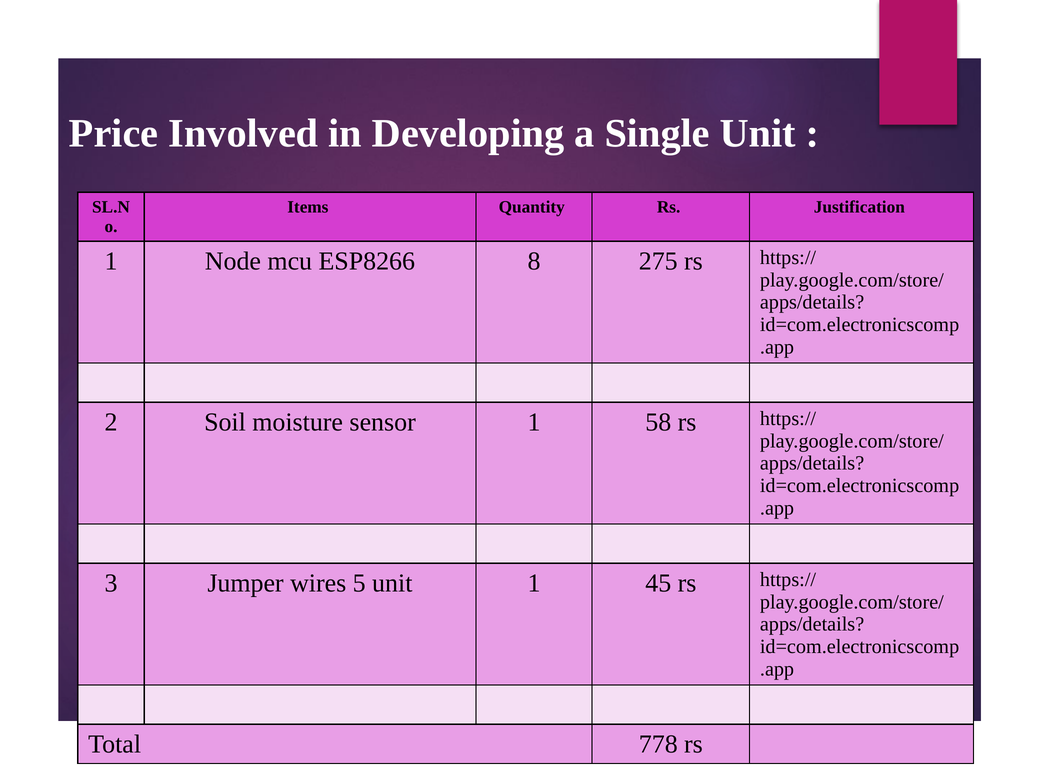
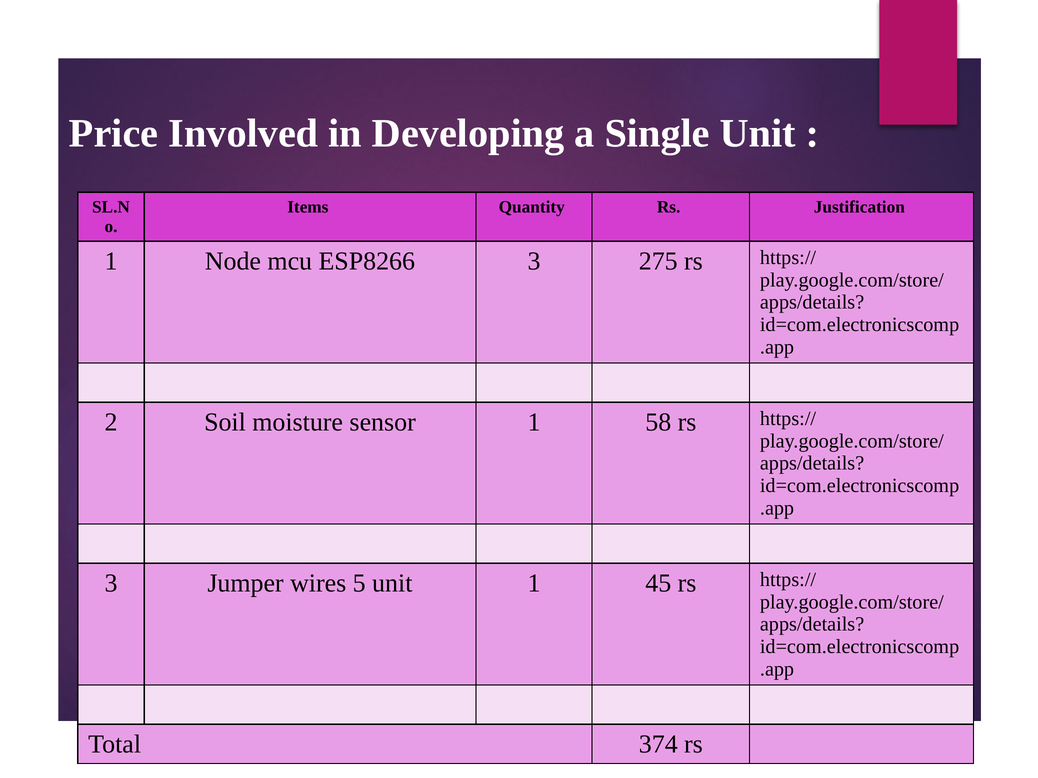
ESP8266 8: 8 -> 3
778: 778 -> 374
